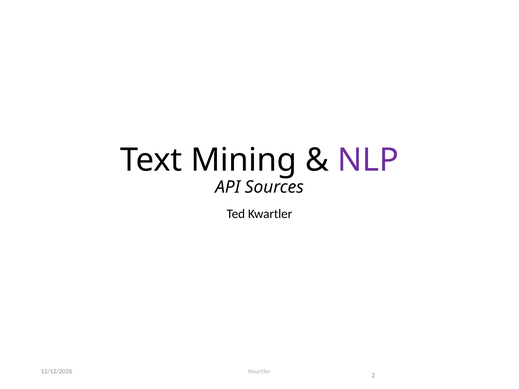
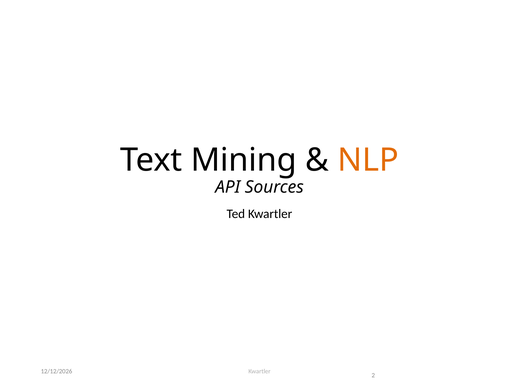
NLP colour: purple -> orange
